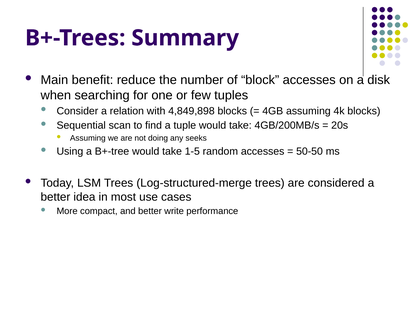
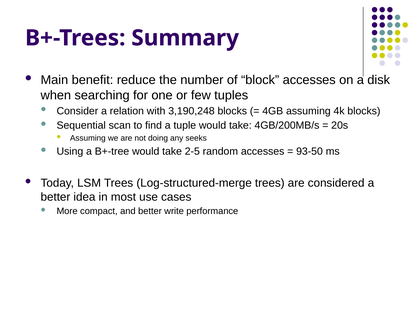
4,849,898: 4,849,898 -> 3,190,248
1-5: 1-5 -> 2-5
50-50: 50-50 -> 93-50
